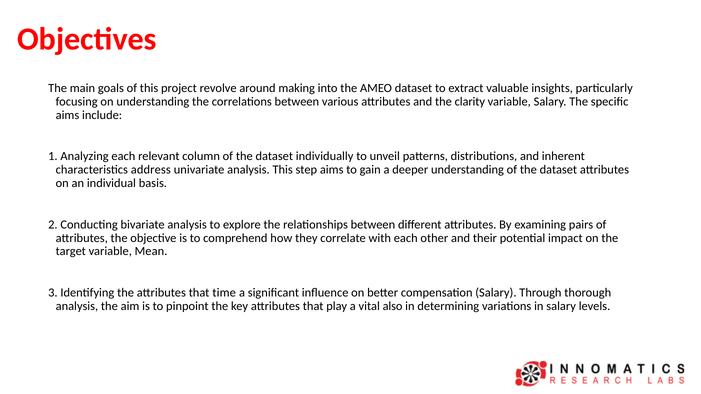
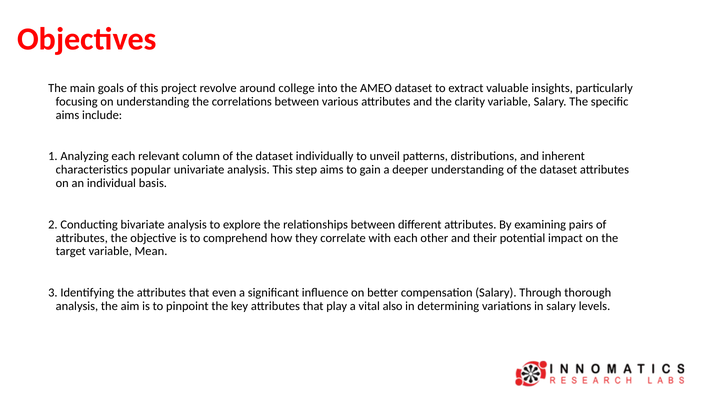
making: making -> college
address: address -> popular
time: time -> even
